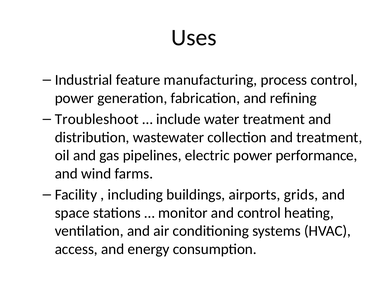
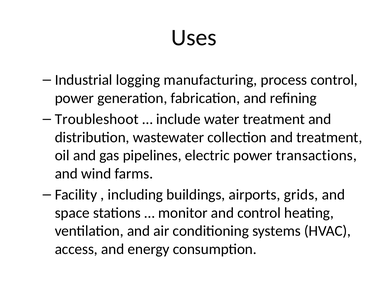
feature: feature -> logging
performance: performance -> transactions
